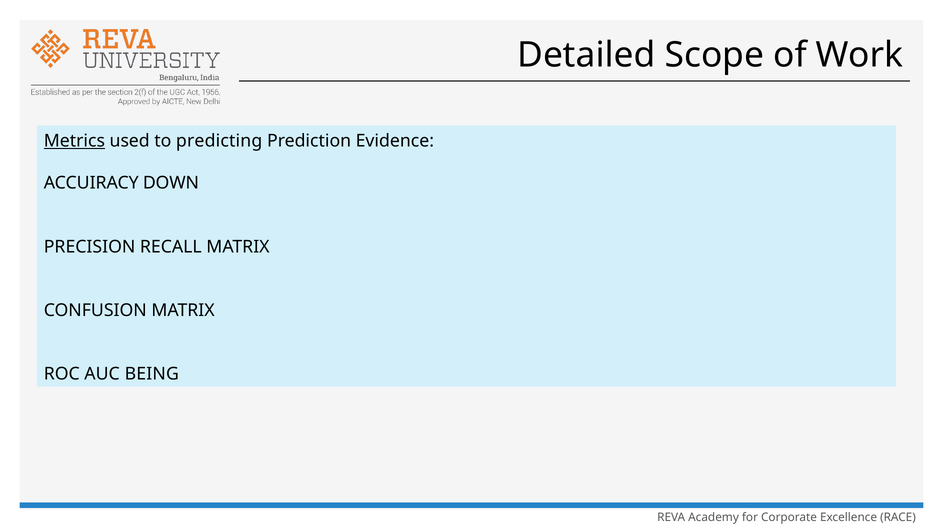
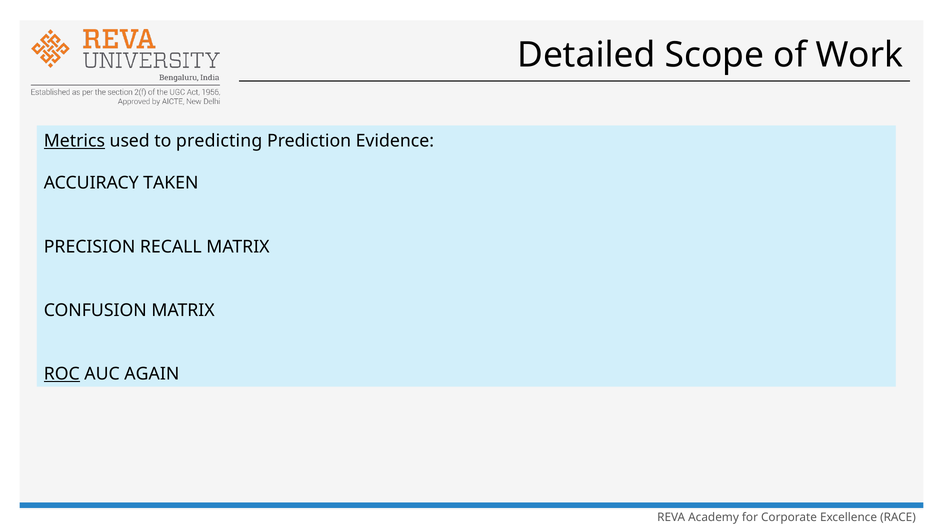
DOWN: DOWN -> TAKEN
ROC underline: none -> present
BEING: BEING -> AGAIN
